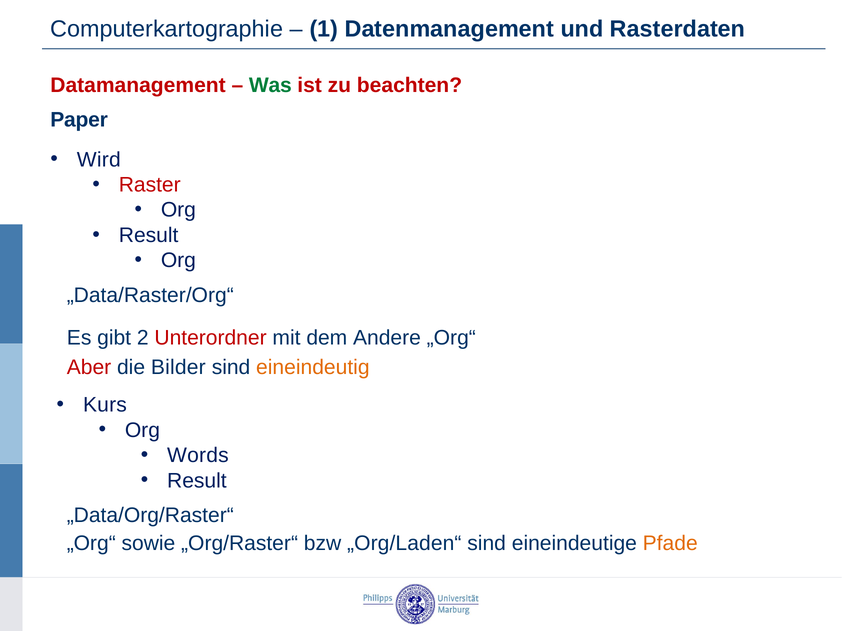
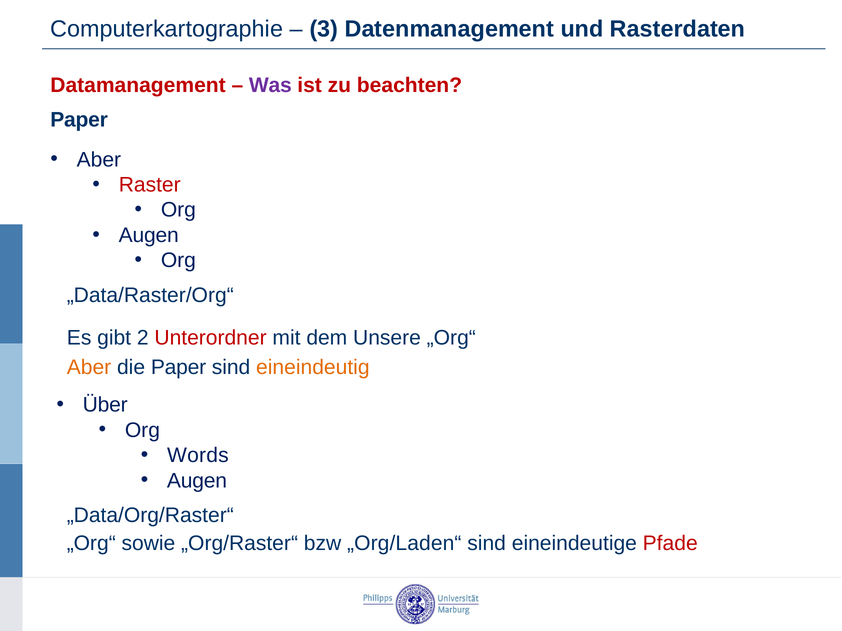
1: 1 -> 3
Was colour: green -> purple
Wird at (99, 160): Wird -> Aber
Result at (149, 235): Result -> Augen
Andere: Andere -> Unsere
Aber at (89, 368) colour: red -> orange
die Bilder: Bilder -> Paper
Kurs: Kurs -> Über
Result at (197, 481): Result -> Augen
Pfade colour: orange -> red
